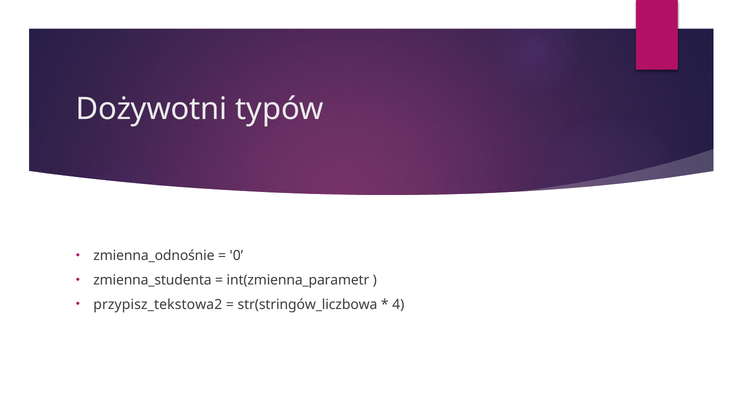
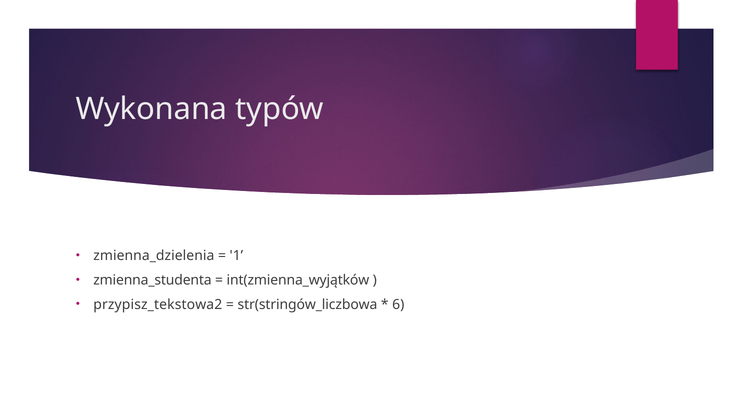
Dożywotni: Dożywotni -> Wykonana
zmienna_odnośnie: zmienna_odnośnie -> zmienna_dzielenia
0: 0 -> 1
int(zmienna_parametr: int(zmienna_parametr -> int(zmienna_wyjątków
4: 4 -> 6
